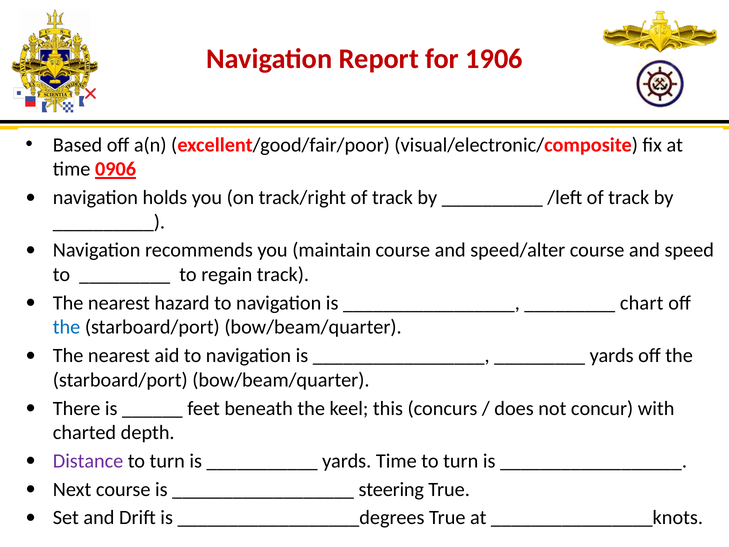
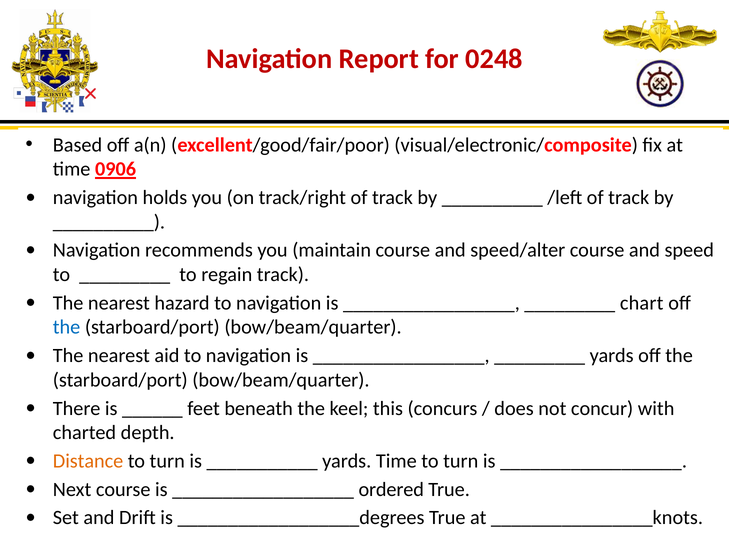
1906: 1906 -> 0248
Distance colour: purple -> orange
steering: steering -> ordered
